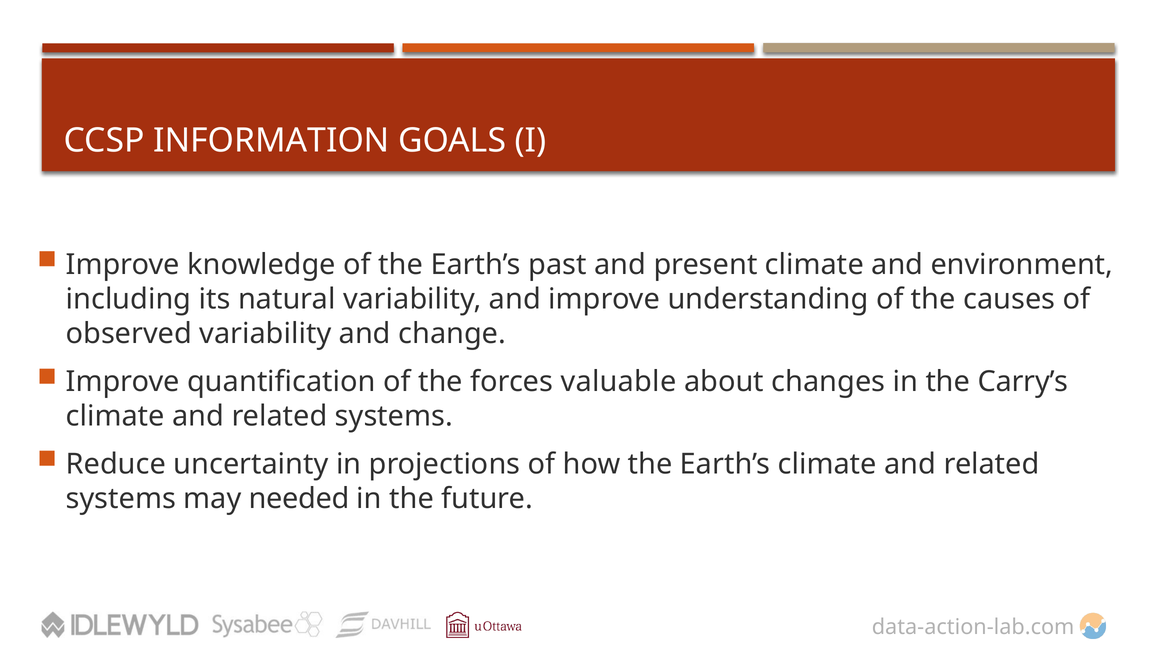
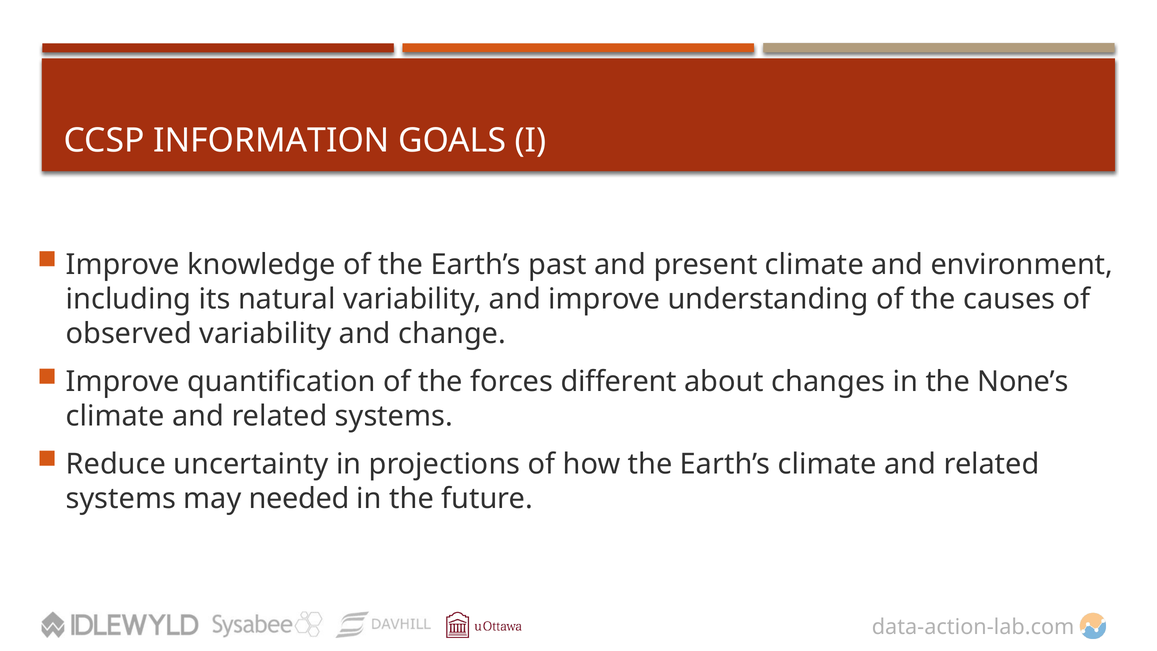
valuable: valuable -> different
Carry’s: Carry’s -> None’s
